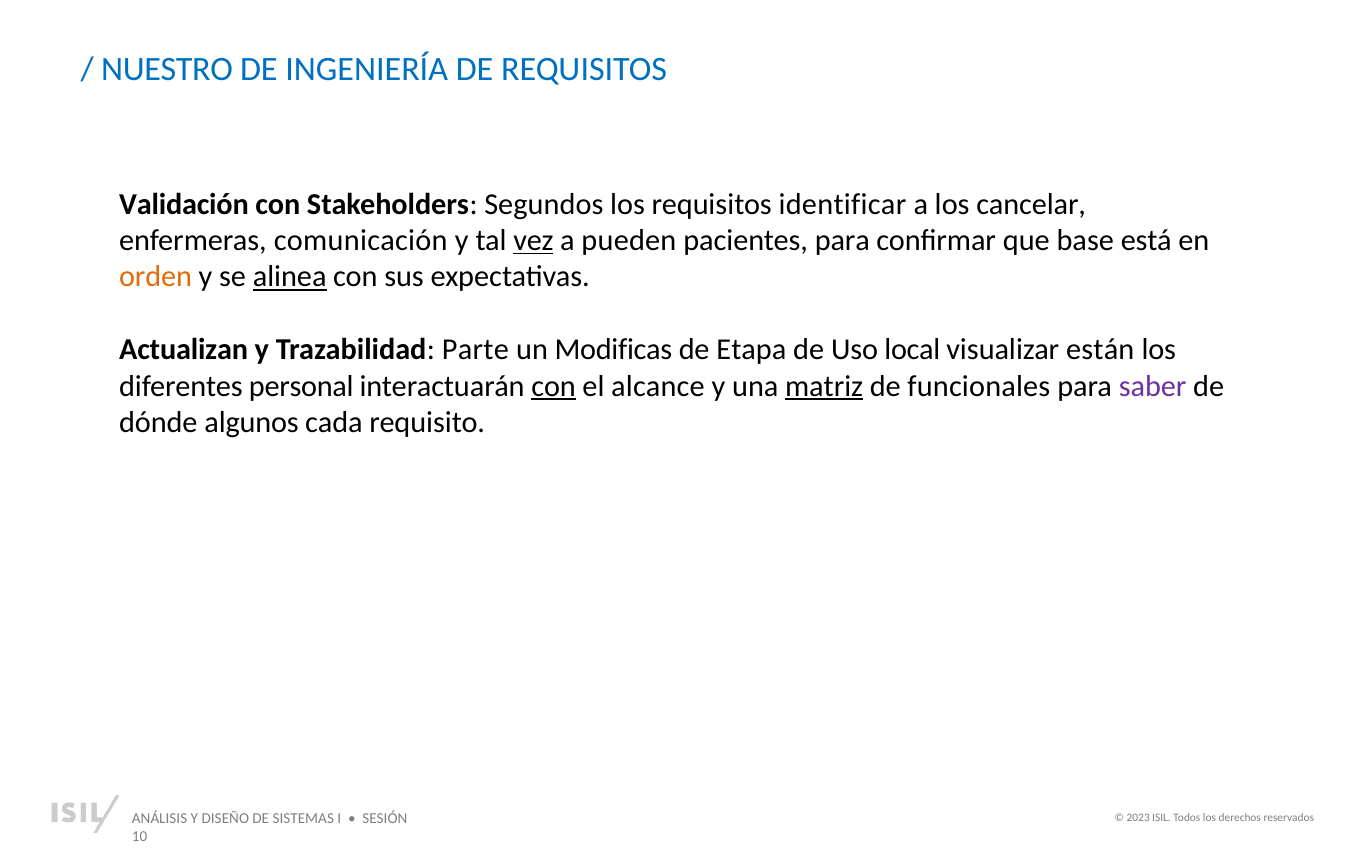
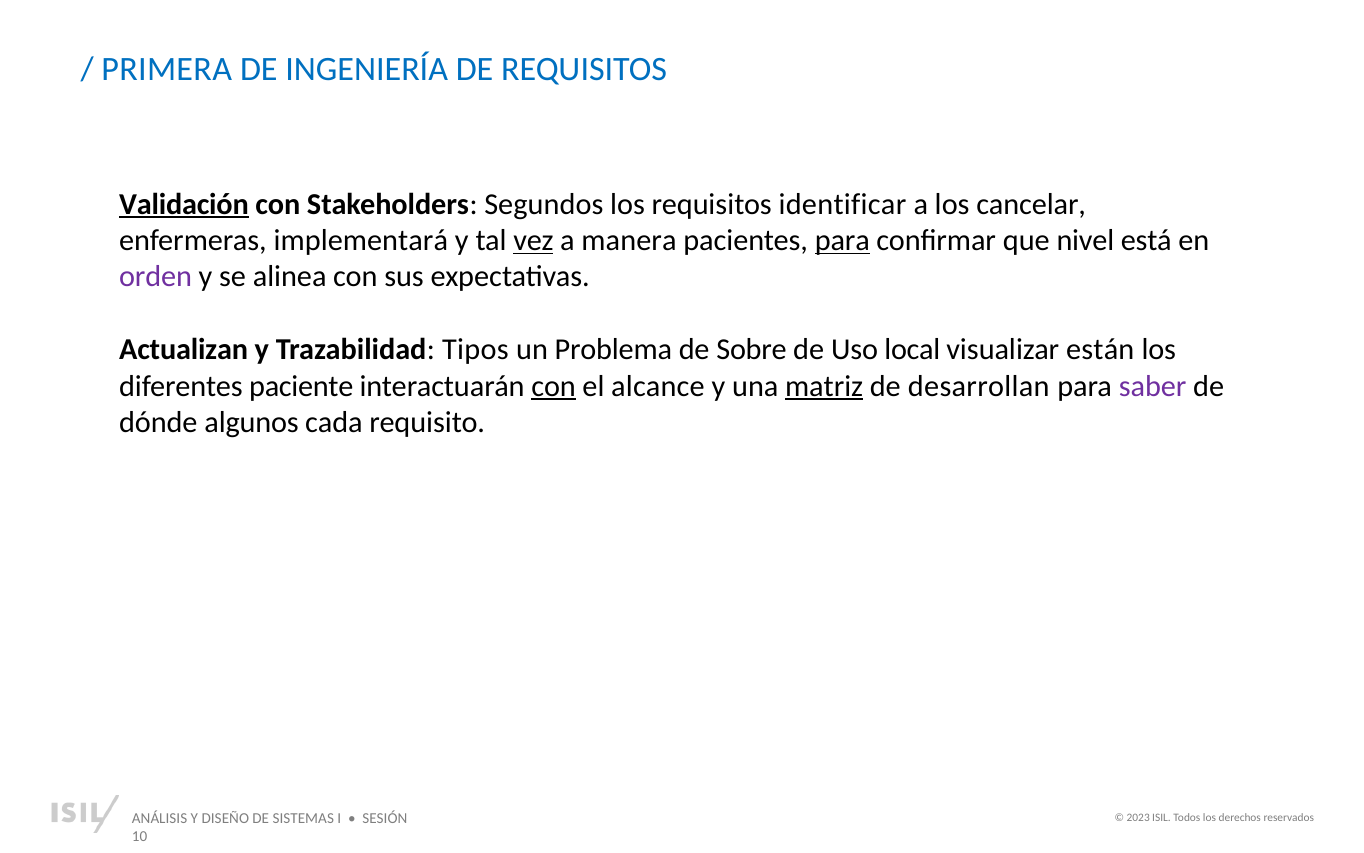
NUESTRO: NUESTRO -> PRIMERA
Validación underline: none -> present
comunicación: comunicación -> implementará
pueden: pueden -> manera
para at (842, 240) underline: none -> present
base: base -> nivel
orden colour: orange -> purple
alinea underline: present -> none
Parte: Parte -> Tipos
Modificas: Modificas -> Problema
Etapa: Etapa -> Sobre
personal: personal -> paciente
funcionales: funcionales -> desarrollan
